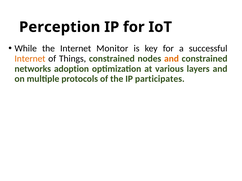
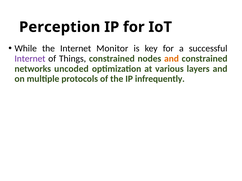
Internet at (30, 59) colour: orange -> purple
adoption: adoption -> uncoded
participates: participates -> infrequently
